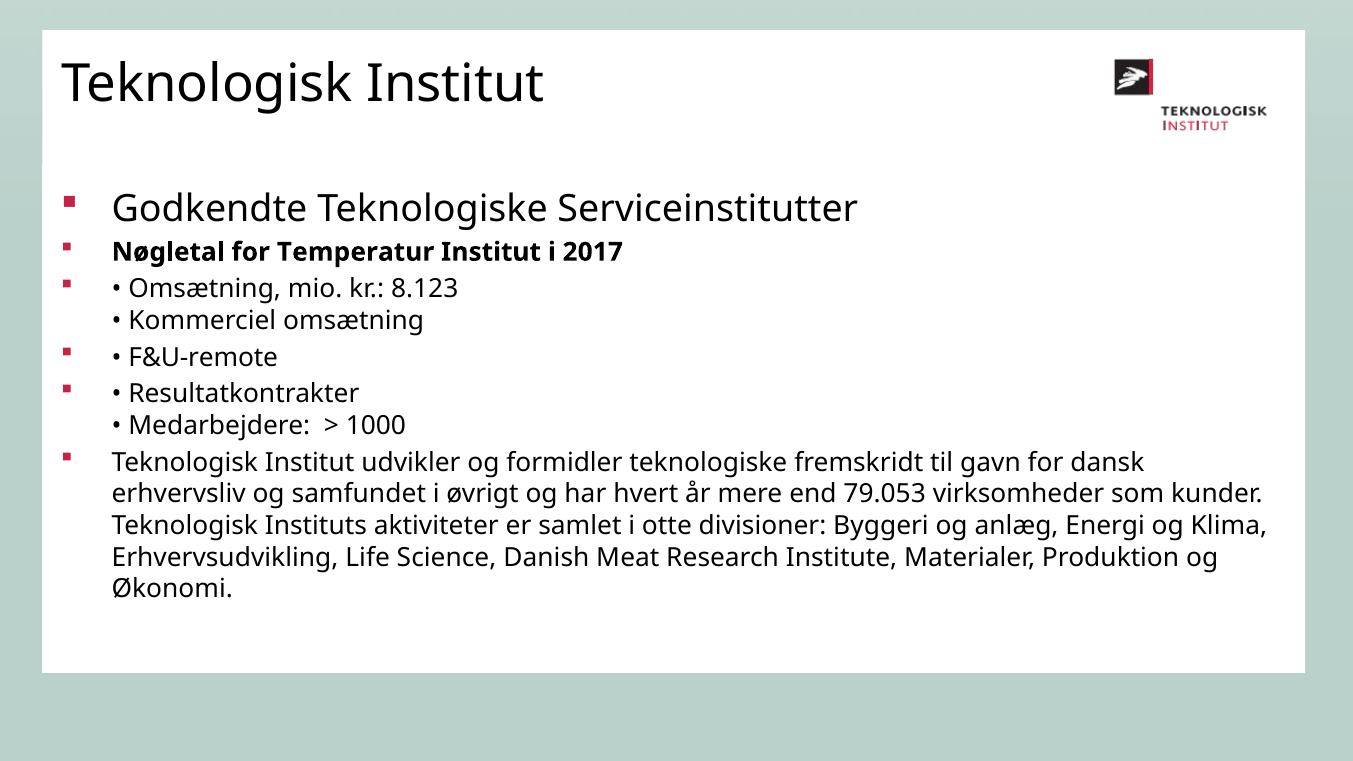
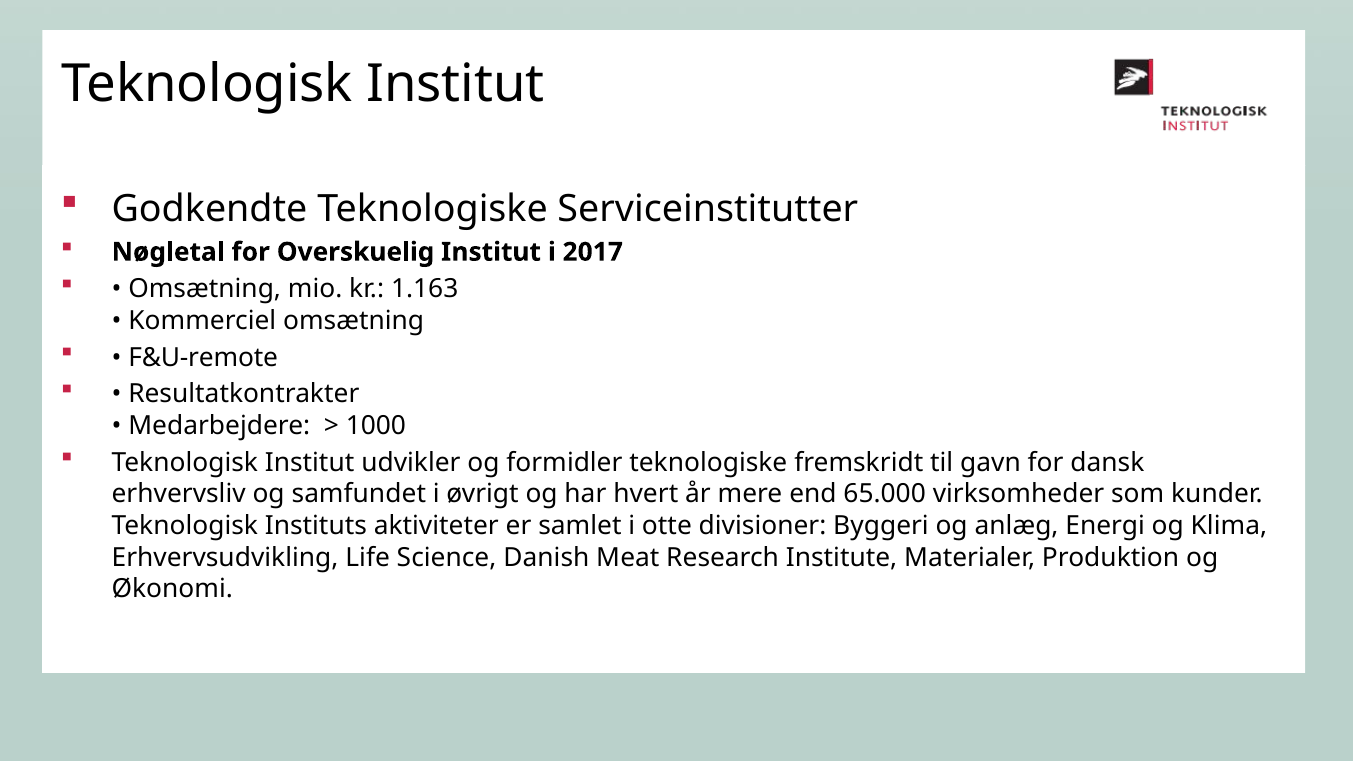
Temperatur: Temperatur -> Overskuelig
8.123: 8.123 -> 1.163
79.053: 79.053 -> 65.000
